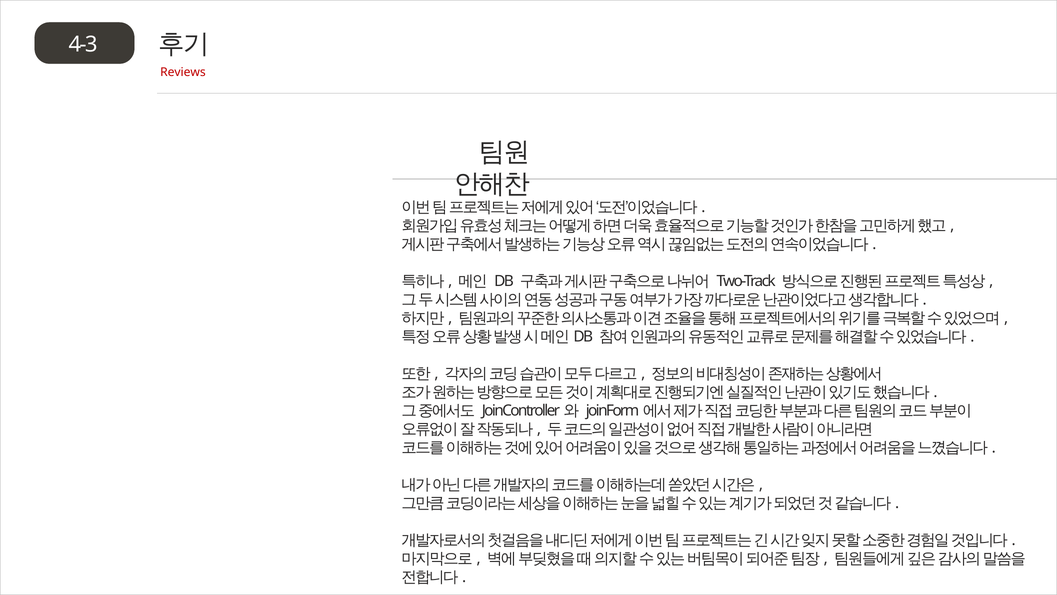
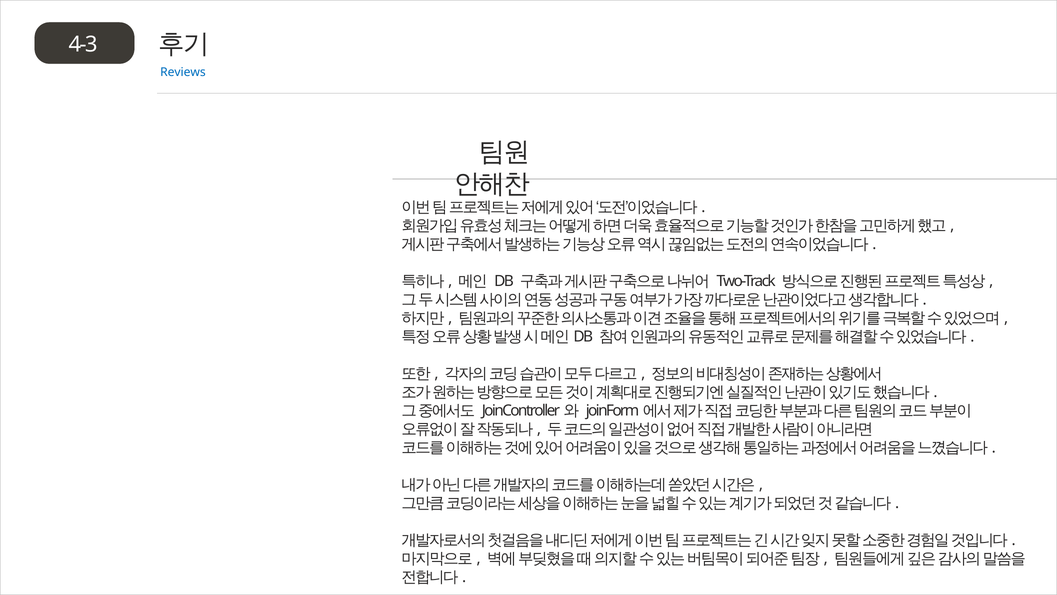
Reviews colour: red -> blue
